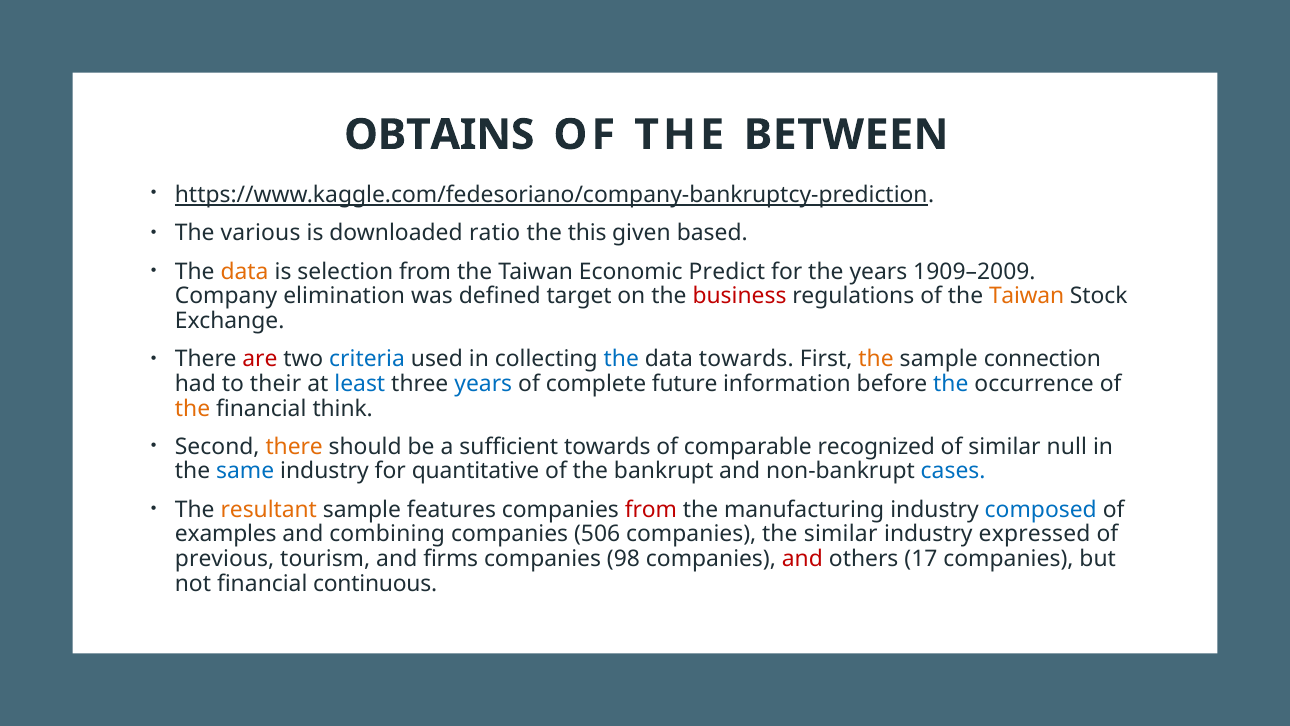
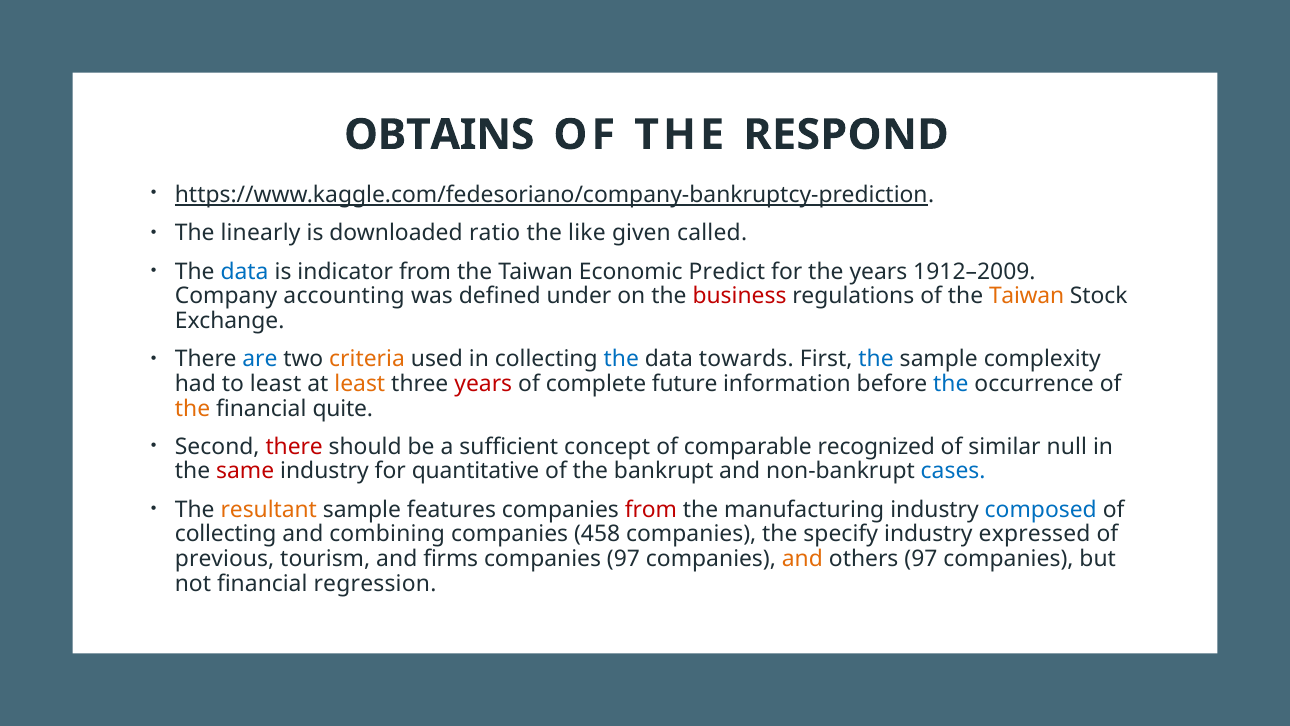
BETWEEN: BETWEEN -> RESPOND
various: various -> linearly
this: this -> like
based: based -> called
data at (245, 271) colour: orange -> blue
selection: selection -> indicator
1909–2009: 1909–2009 -> 1912–2009
elimination: elimination -> accounting
target: target -> under
are colour: red -> blue
criteria colour: blue -> orange
the at (876, 359) colour: orange -> blue
connection: connection -> complexity
to their: their -> least
least at (360, 384) colour: blue -> orange
years at (483, 384) colour: blue -> red
think: think -> quite
there at (294, 446) colour: orange -> red
sufficient towards: towards -> concept
same colour: blue -> red
examples at (226, 534): examples -> collecting
506: 506 -> 458
the similar: similar -> specify
companies 98: 98 -> 97
and at (802, 559) colour: red -> orange
others 17: 17 -> 97
continuous: continuous -> regression
